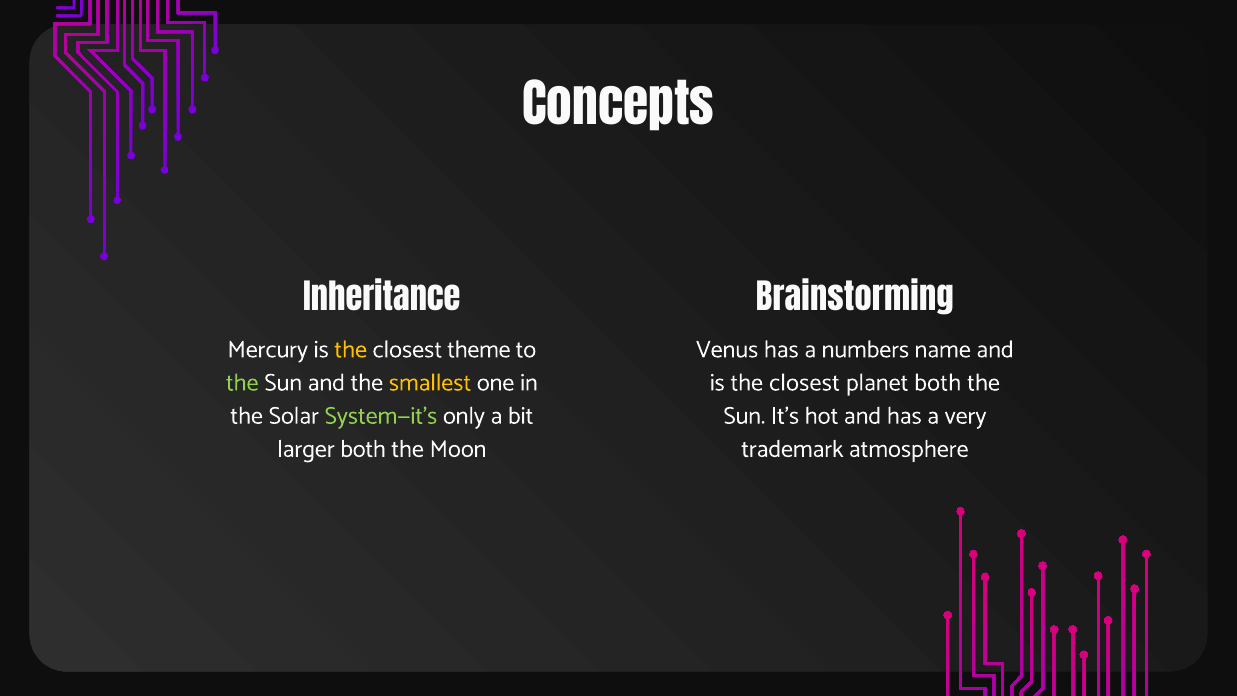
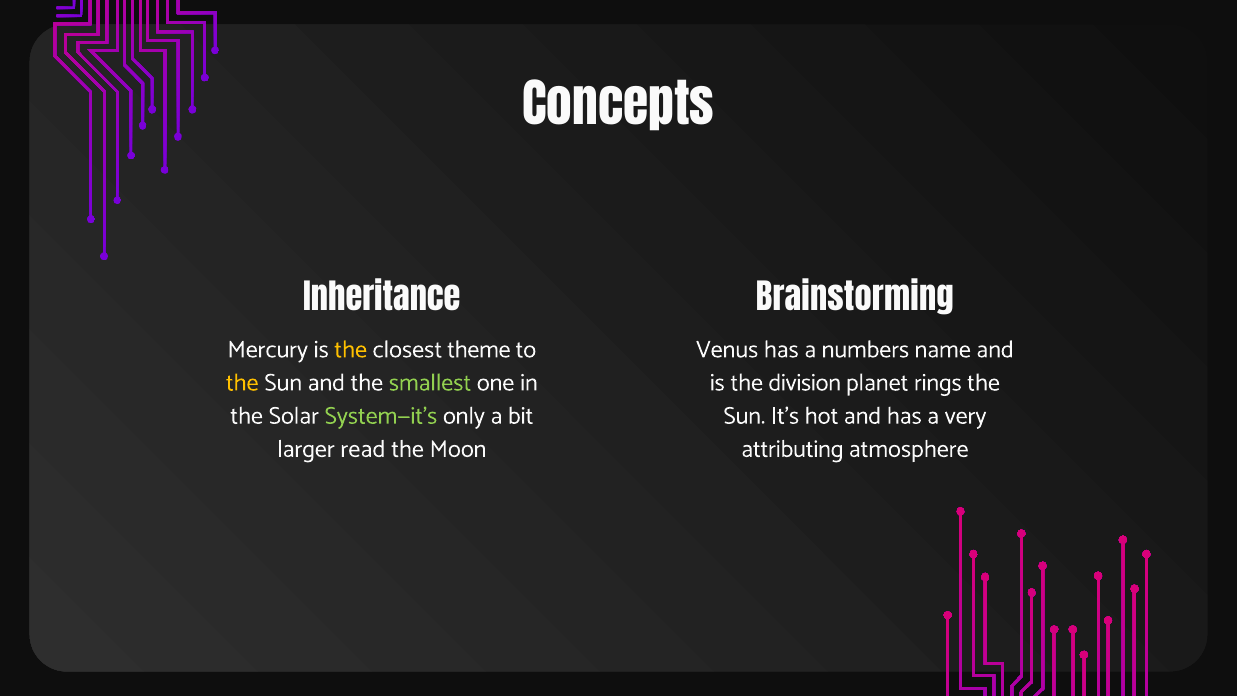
the at (242, 382) colour: light green -> yellow
smallest colour: yellow -> light green
closest at (804, 382): closest -> division
planet both: both -> rings
larger both: both -> read
trademark: trademark -> attributing
